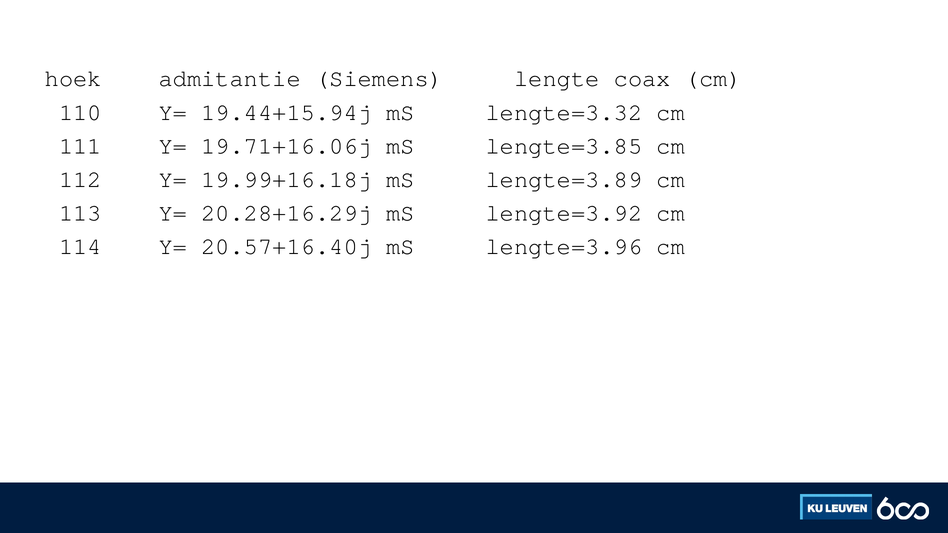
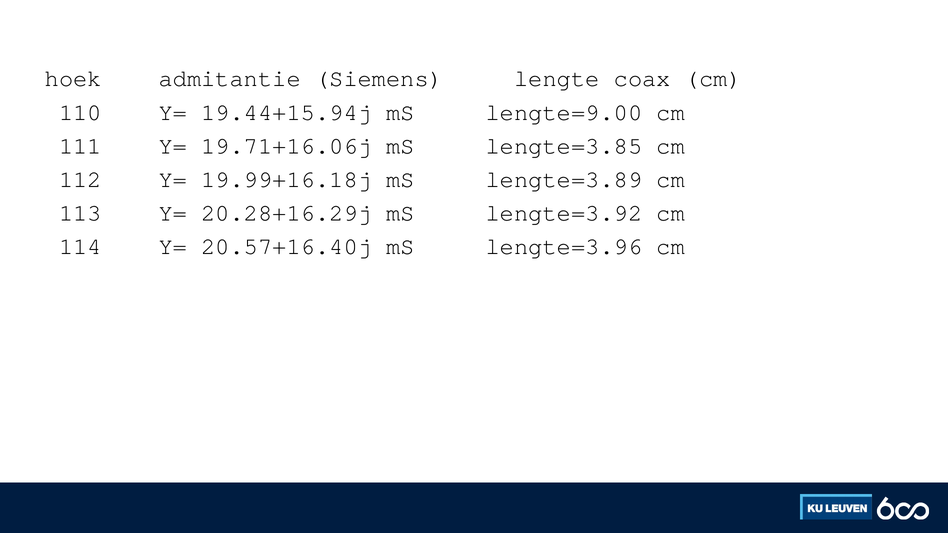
lengte=3.32: lengte=3.32 -> lengte=9.00
